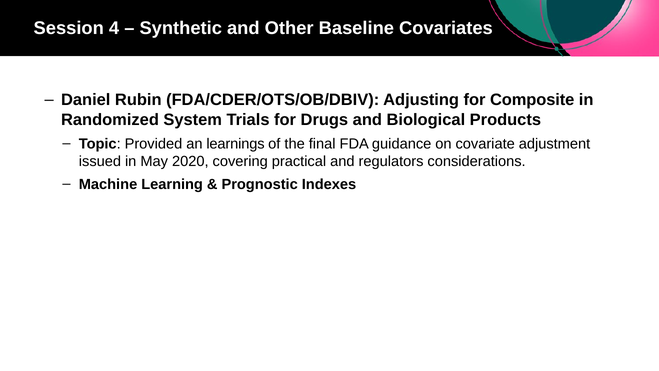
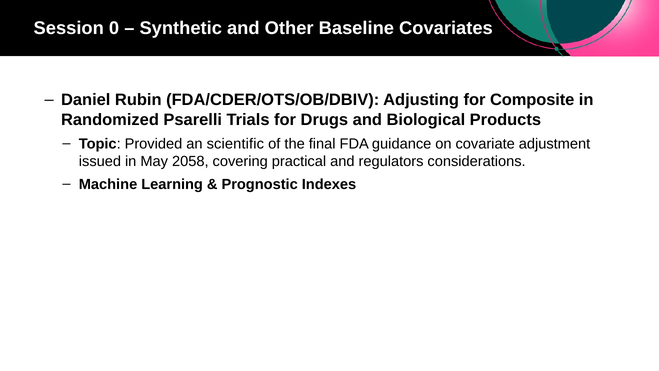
4: 4 -> 0
System: System -> Psarelli
learnings: learnings -> scientific
2020: 2020 -> 2058
